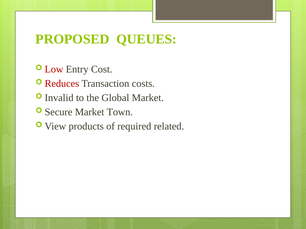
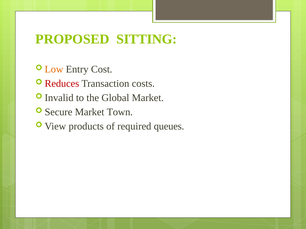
QUEUES: QUEUES -> SITTING
Low colour: red -> orange
related: related -> queues
